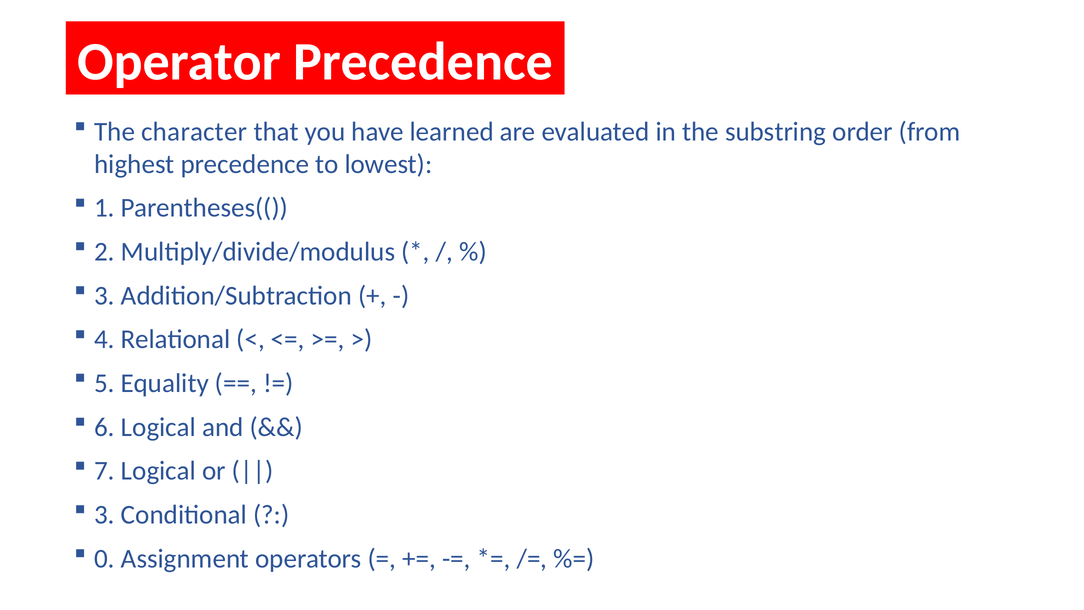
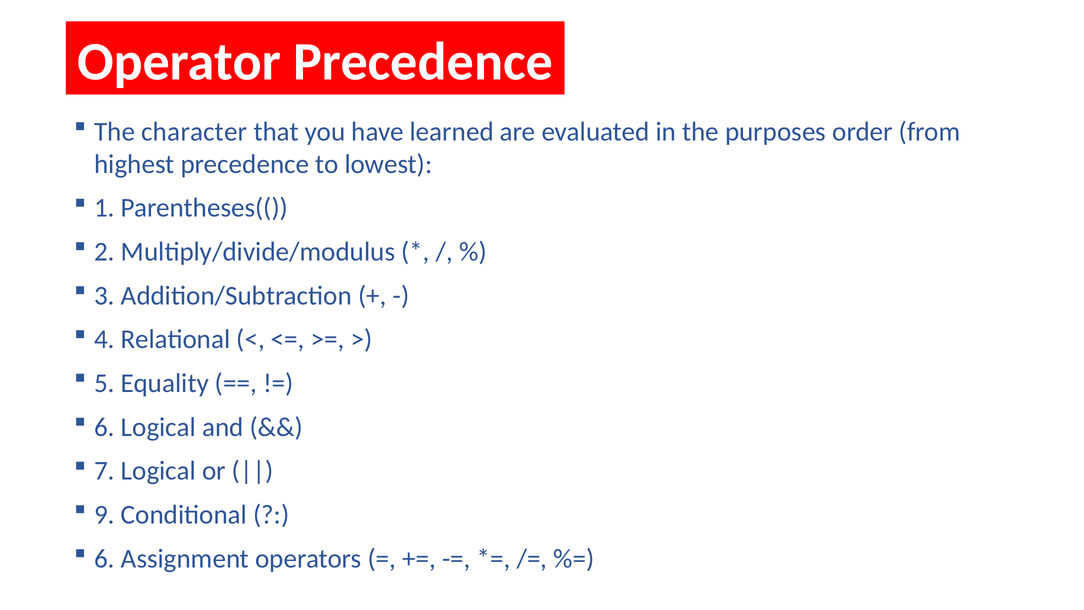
substring: substring -> purposes
3 at (105, 515): 3 -> 9
0 at (105, 558): 0 -> 6
